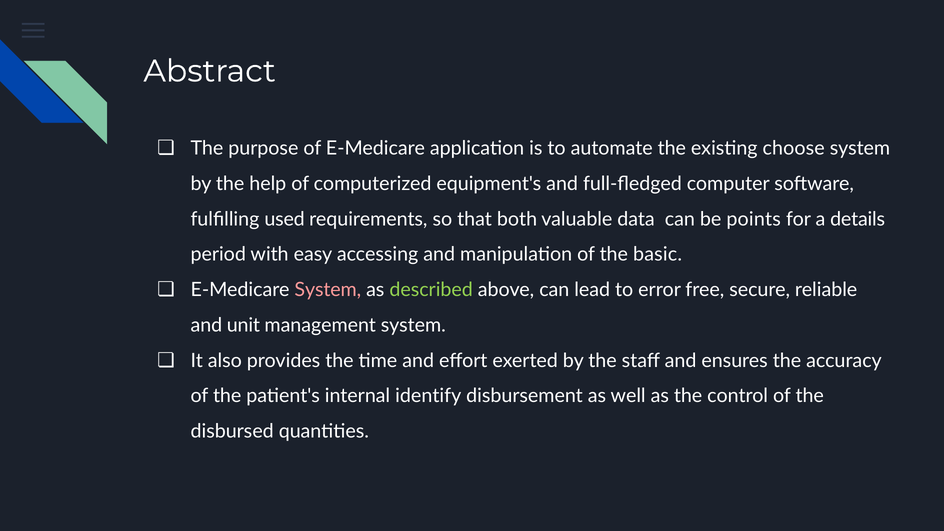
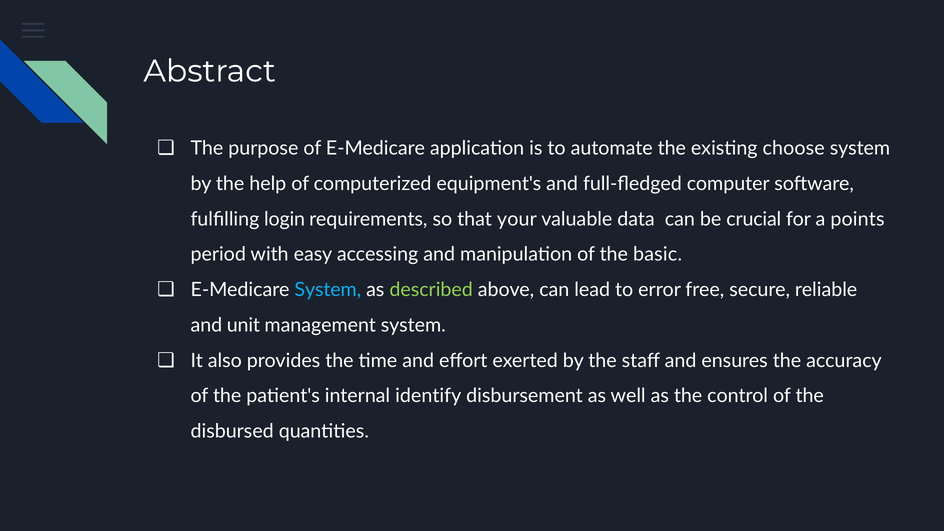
used: used -> login
both: both -> your
points: points -> crucial
details: details -> points
System at (328, 290) colour: pink -> light blue
